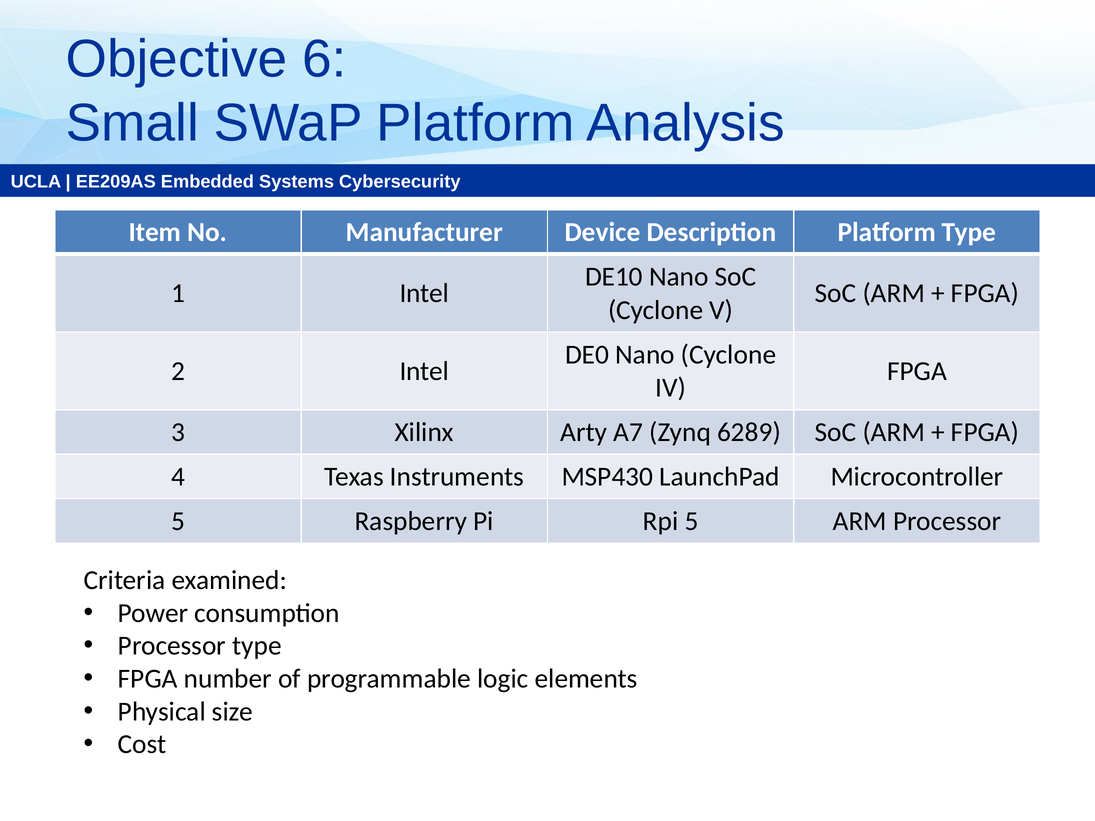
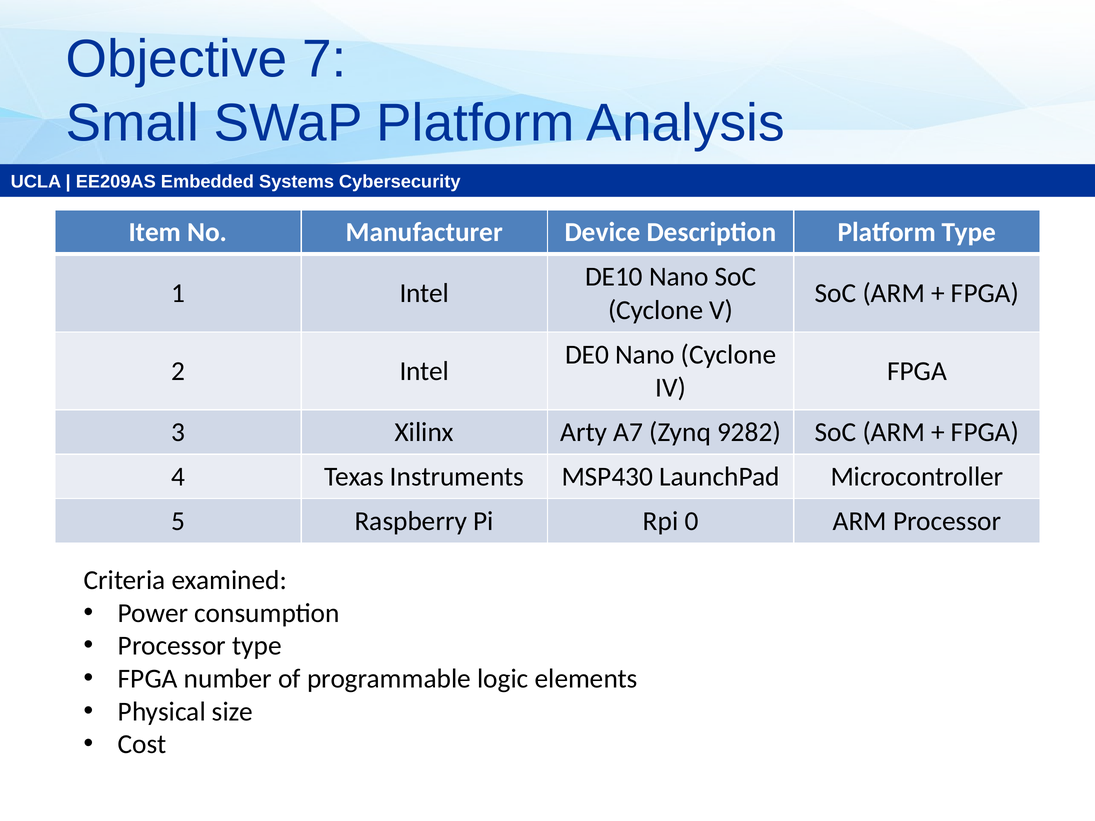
6: 6 -> 7
6289: 6289 -> 9282
Rpi 5: 5 -> 0
